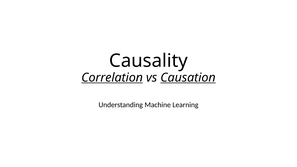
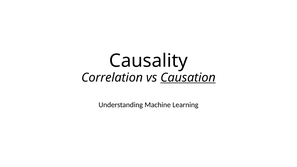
Correlation underline: present -> none
